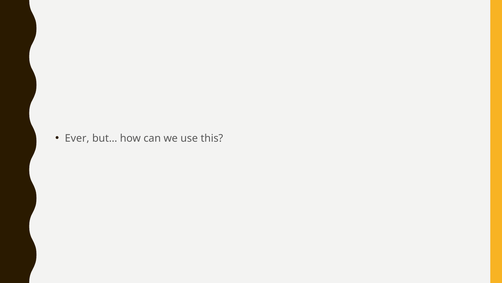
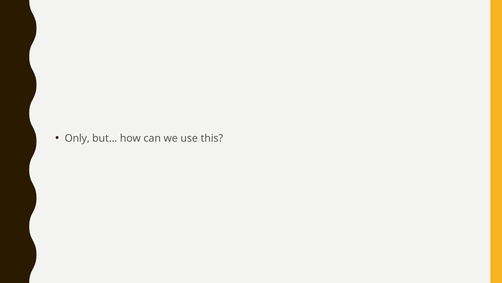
Ever: Ever -> Only
